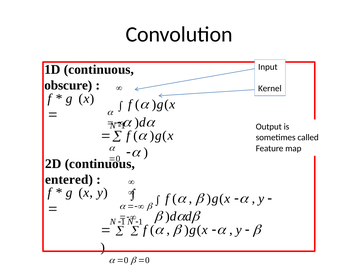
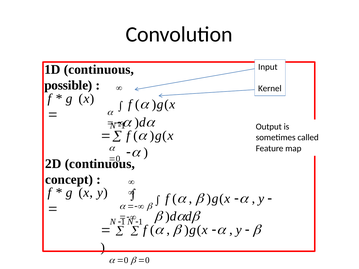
obscure: obscure -> possible
entered: entered -> concept
